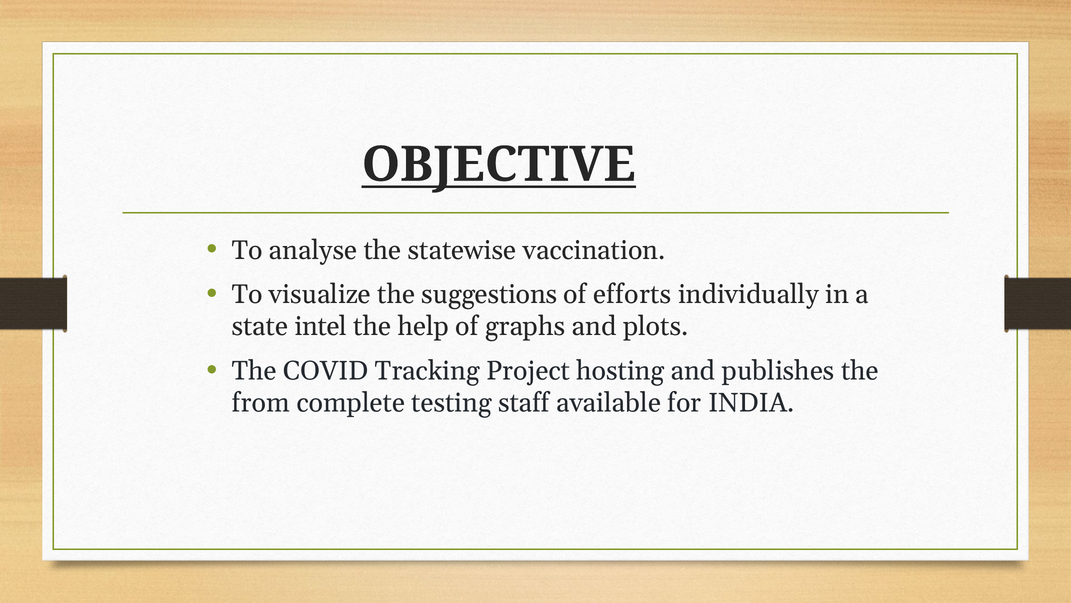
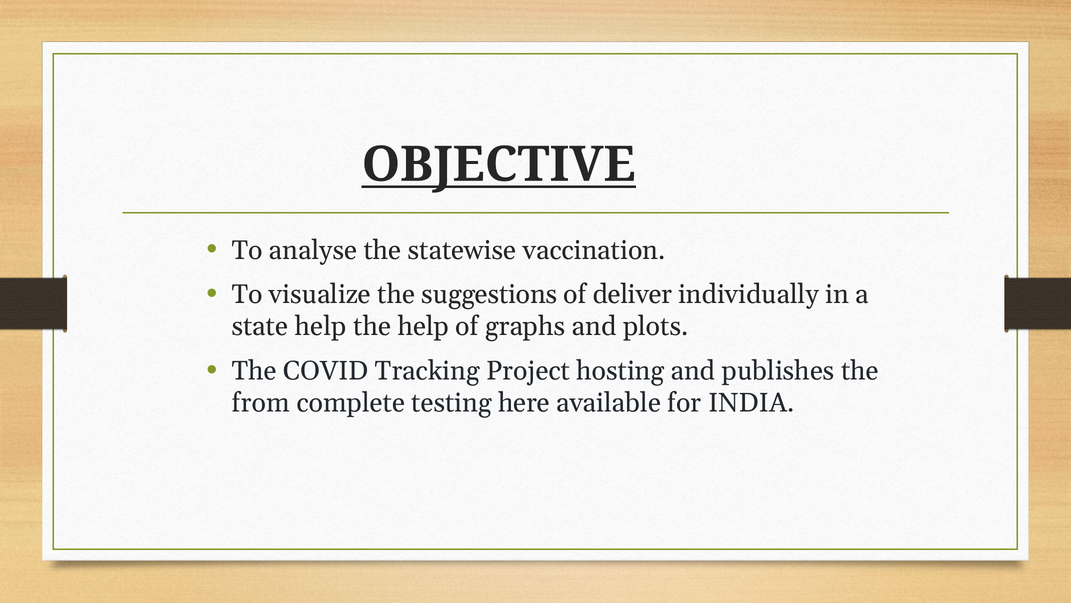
efforts: efforts -> deliver
state intel: intel -> help
staff: staff -> here
